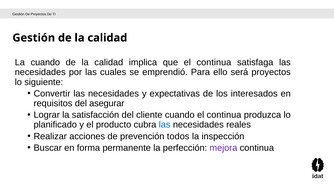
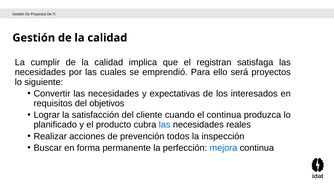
La cuando: cuando -> cumplir
que el continua: continua -> registran
asegurar: asegurar -> objetivos
mejora colour: purple -> blue
